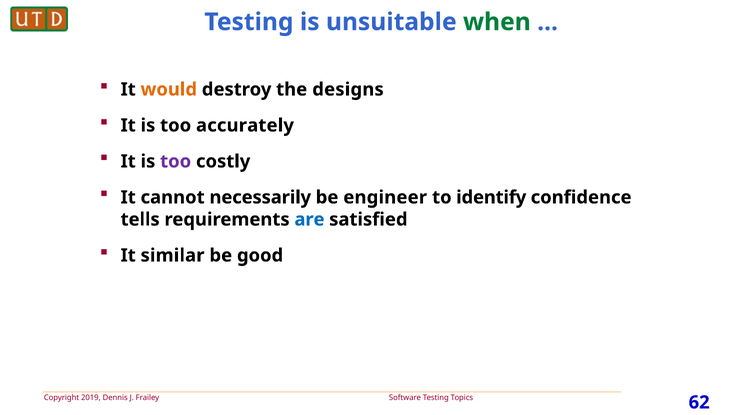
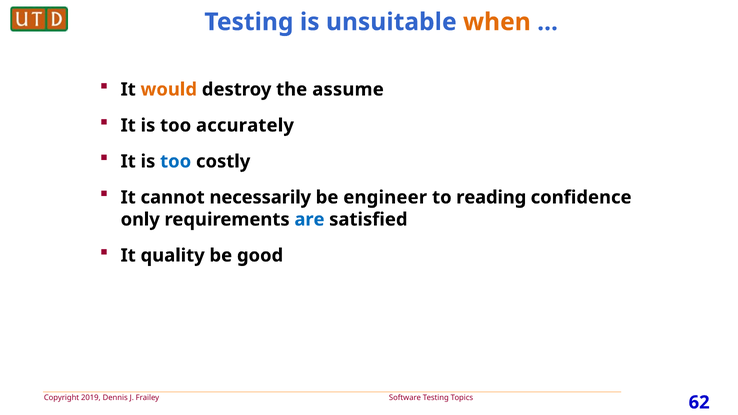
when colour: green -> orange
designs: designs -> assume
too at (176, 161) colour: purple -> blue
identify: identify -> reading
tells: tells -> only
similar: similar -> quality
